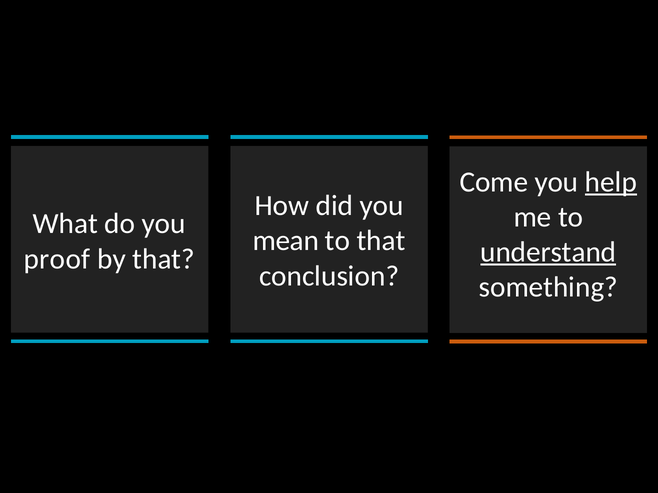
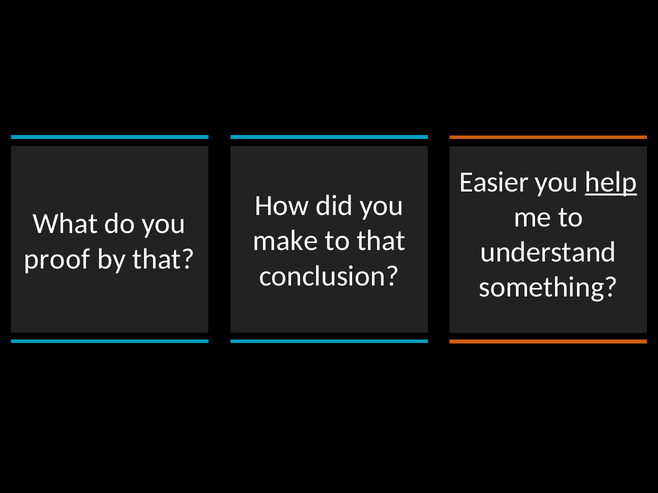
Come: Come -> Easier
mean: mean -> make
understand underline: present -> none
